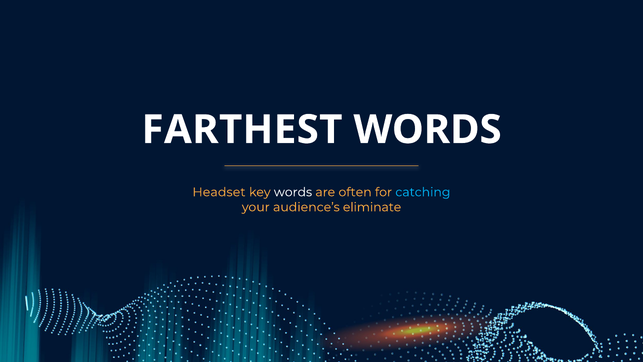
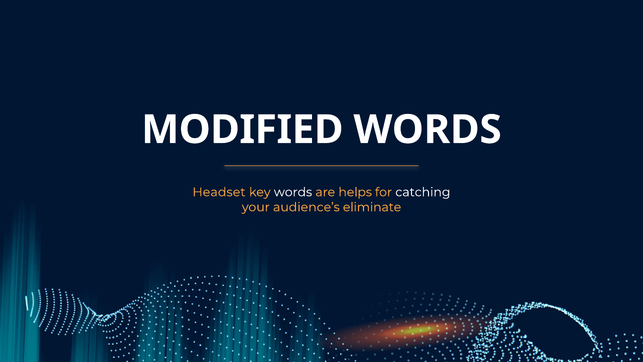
FARTHEST: FARTHEST -> MODIFIED
often: often -> helps
catching colour: light blue -> white
